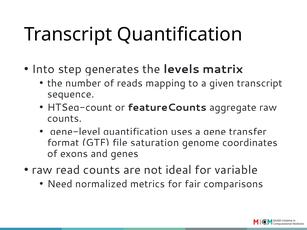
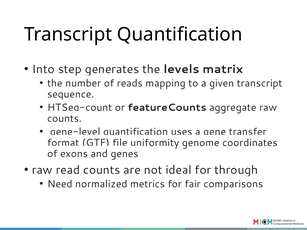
saturation: saturation -> uniformity
variable: variable -> through
